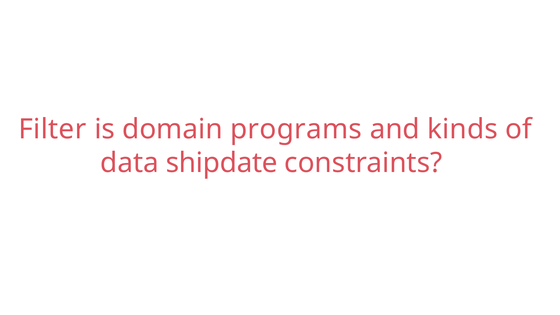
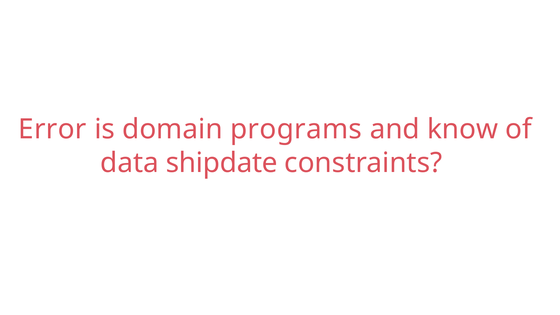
Filter: Filter -> Error
kinds: kinds -> know
